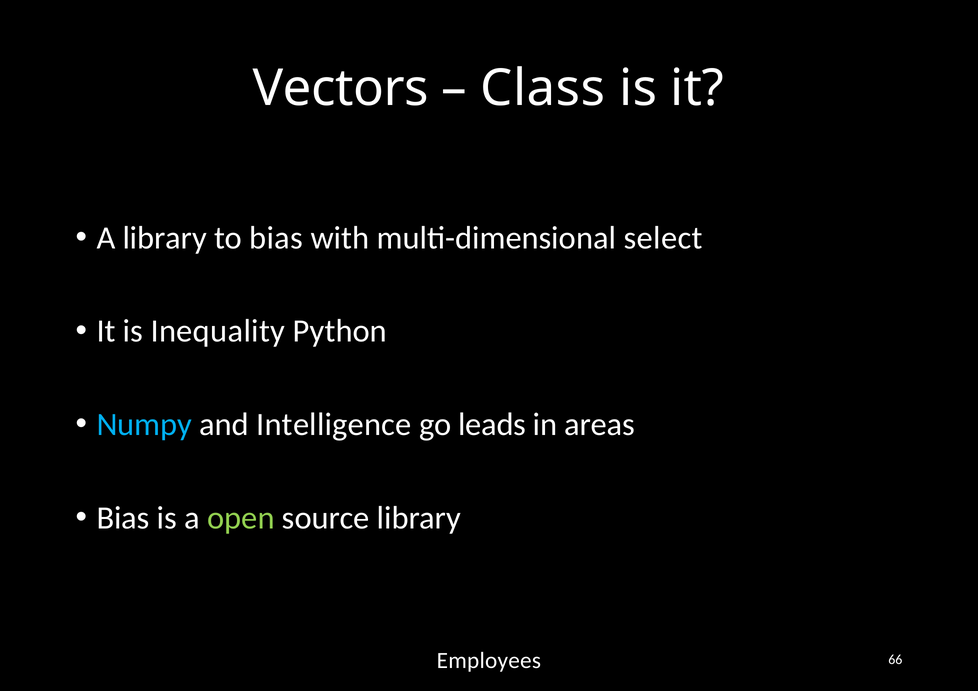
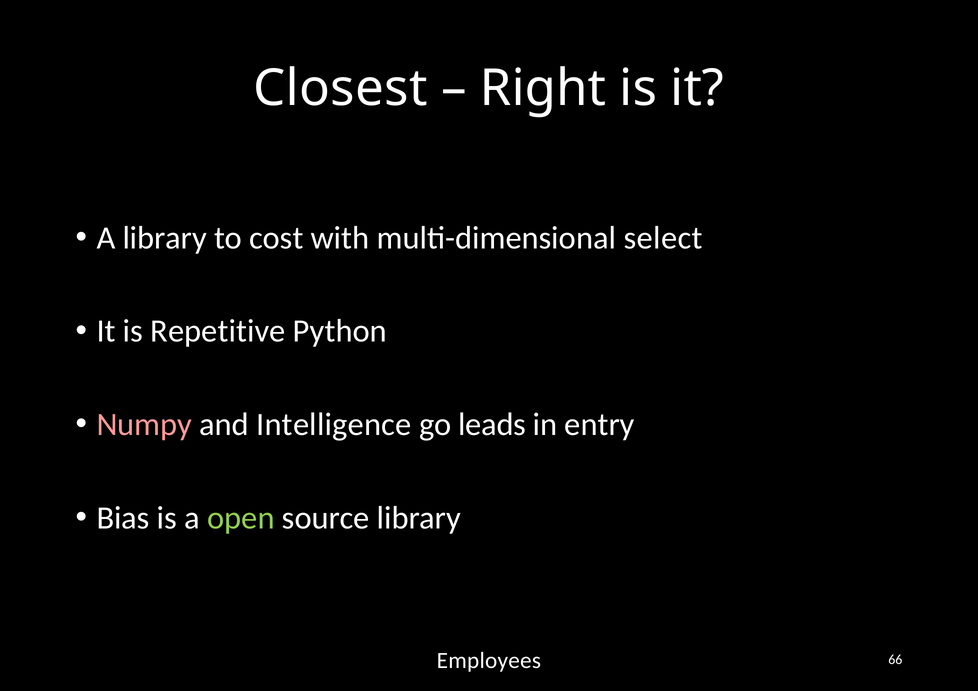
Vectors: Vectors -> Closest
Class: Class -> Right
to bias: bias -> cost
Inequality: Inequality -> Repetitive
Numpy colour: light blue -> pink
areas: areas -> entry
